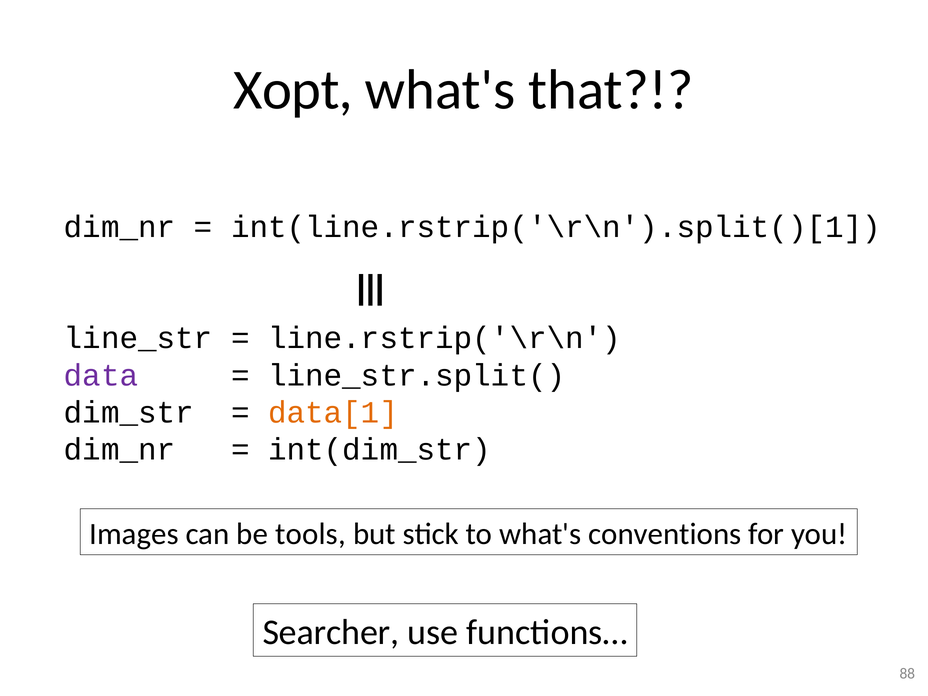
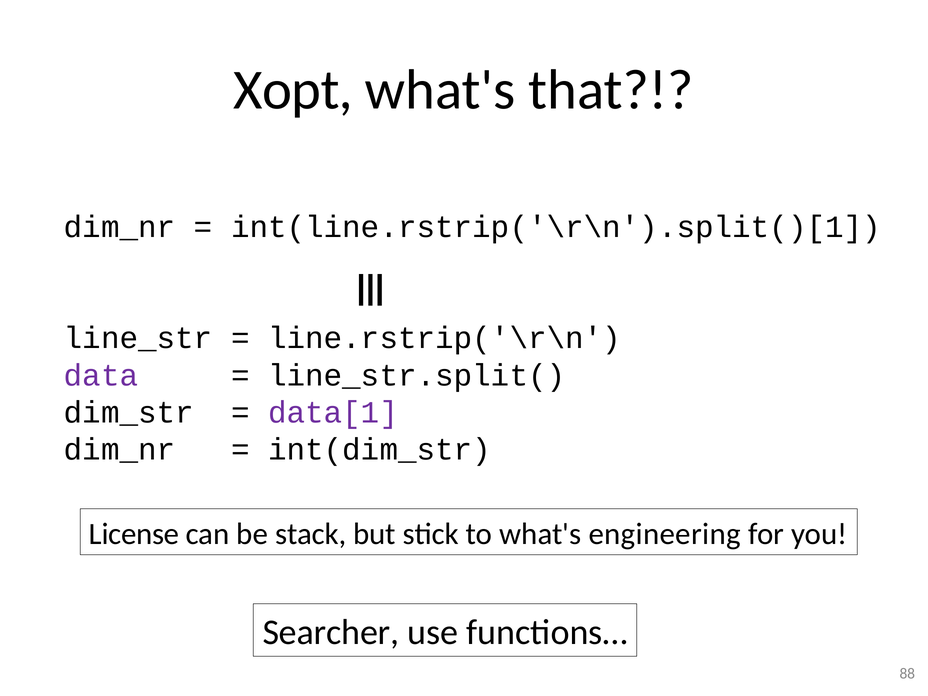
data[1 colour: orange -> purple
Images: Images -> License
tools: tools -> stack
conventions: conventions -> engineering
